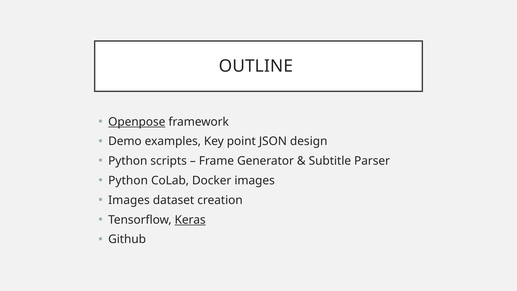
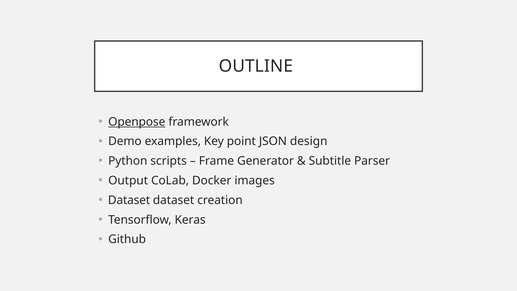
Python at (128, 180): Python -> Output
Images at (129, 200): Images -> Dataset
Keras underline: present -> none
